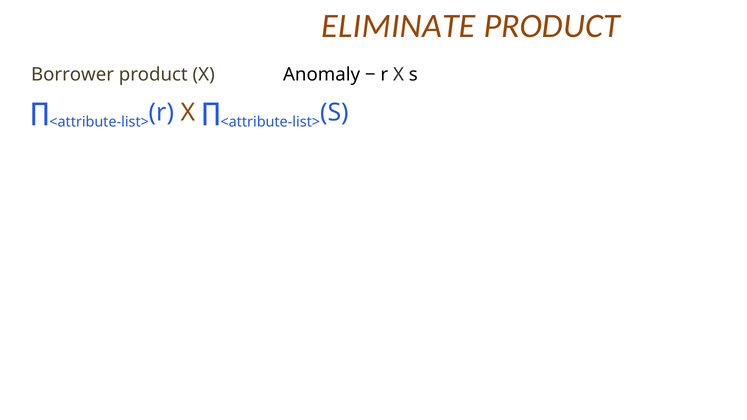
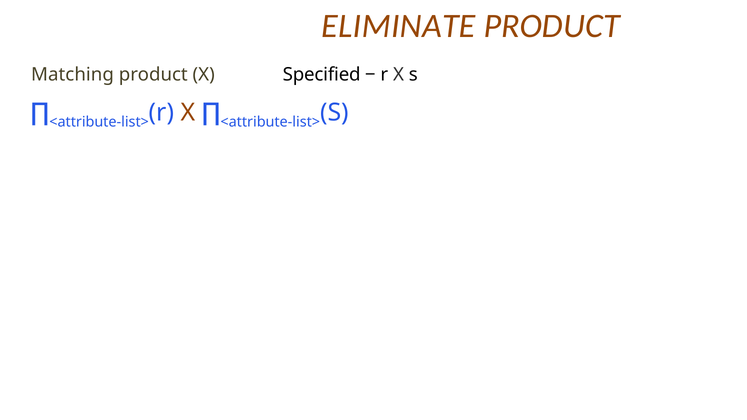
Borrower: Borrower -> Matching
Anomaly: Anomaly -> Specified
